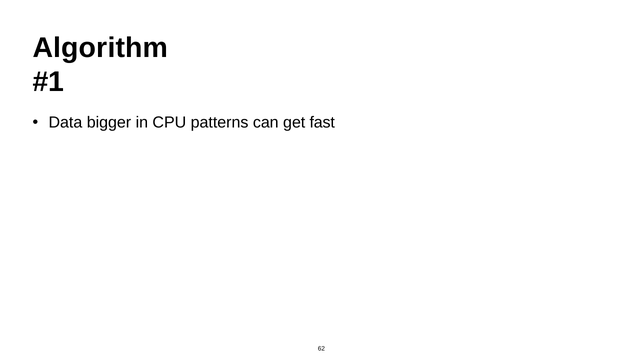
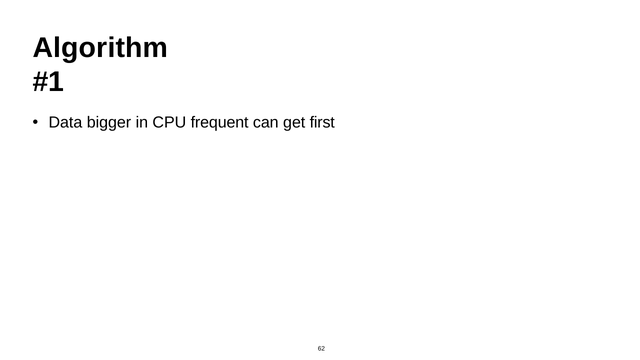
patterns: patterns -> frequent
fast: fast -> first
